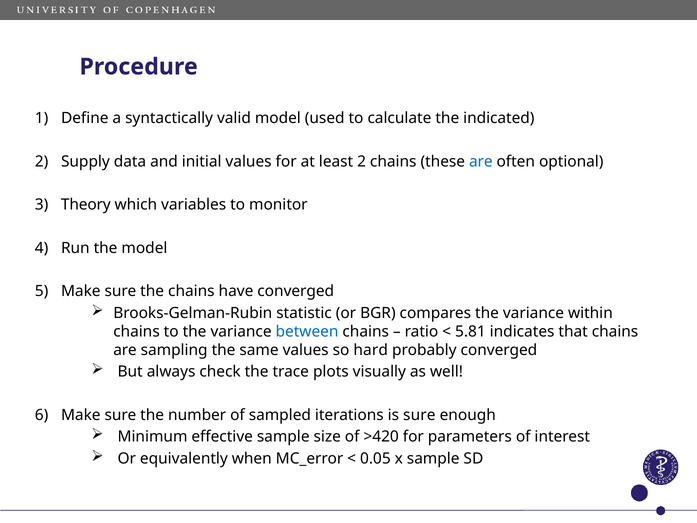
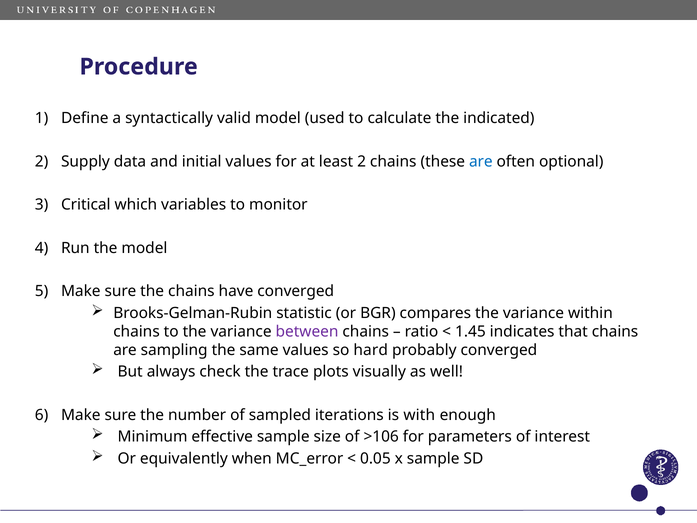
Theory: Theory -> Critical
between colour: blue -> purple
5.81: 5.81 -> 1.45
is sure: sure -> with
>420: >420 -> >106
